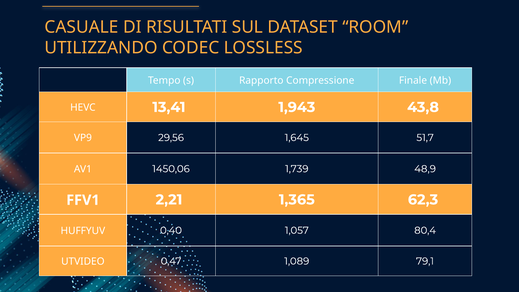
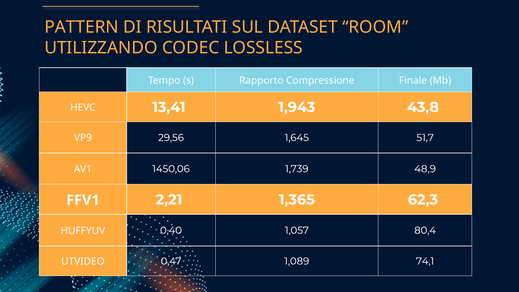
CASUALE: CASUALE -> PATTERN
79,1: 79,1 -> 74,1
